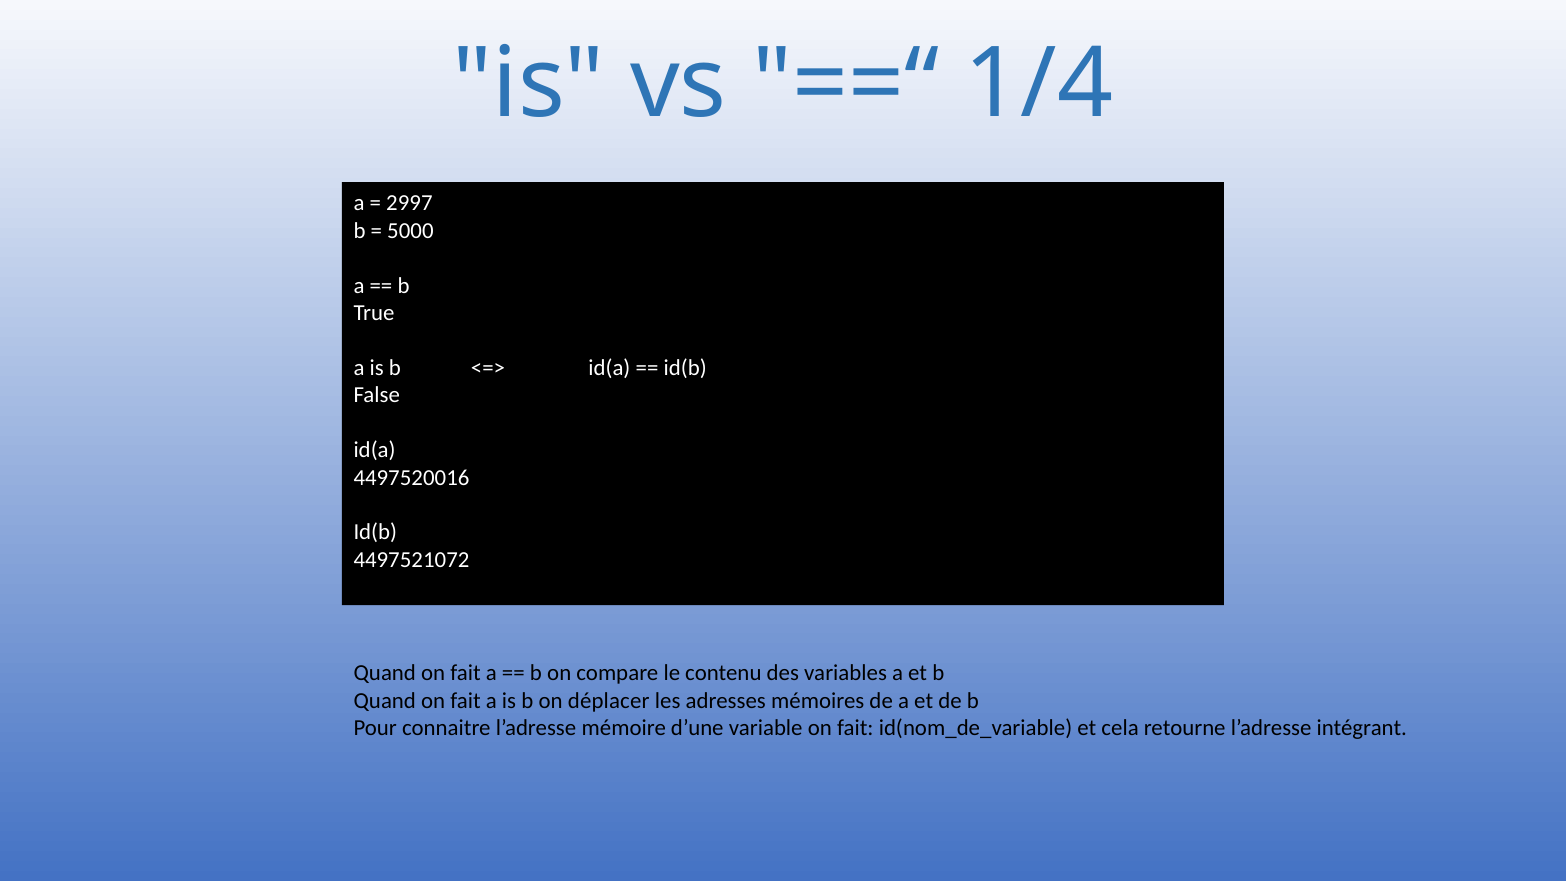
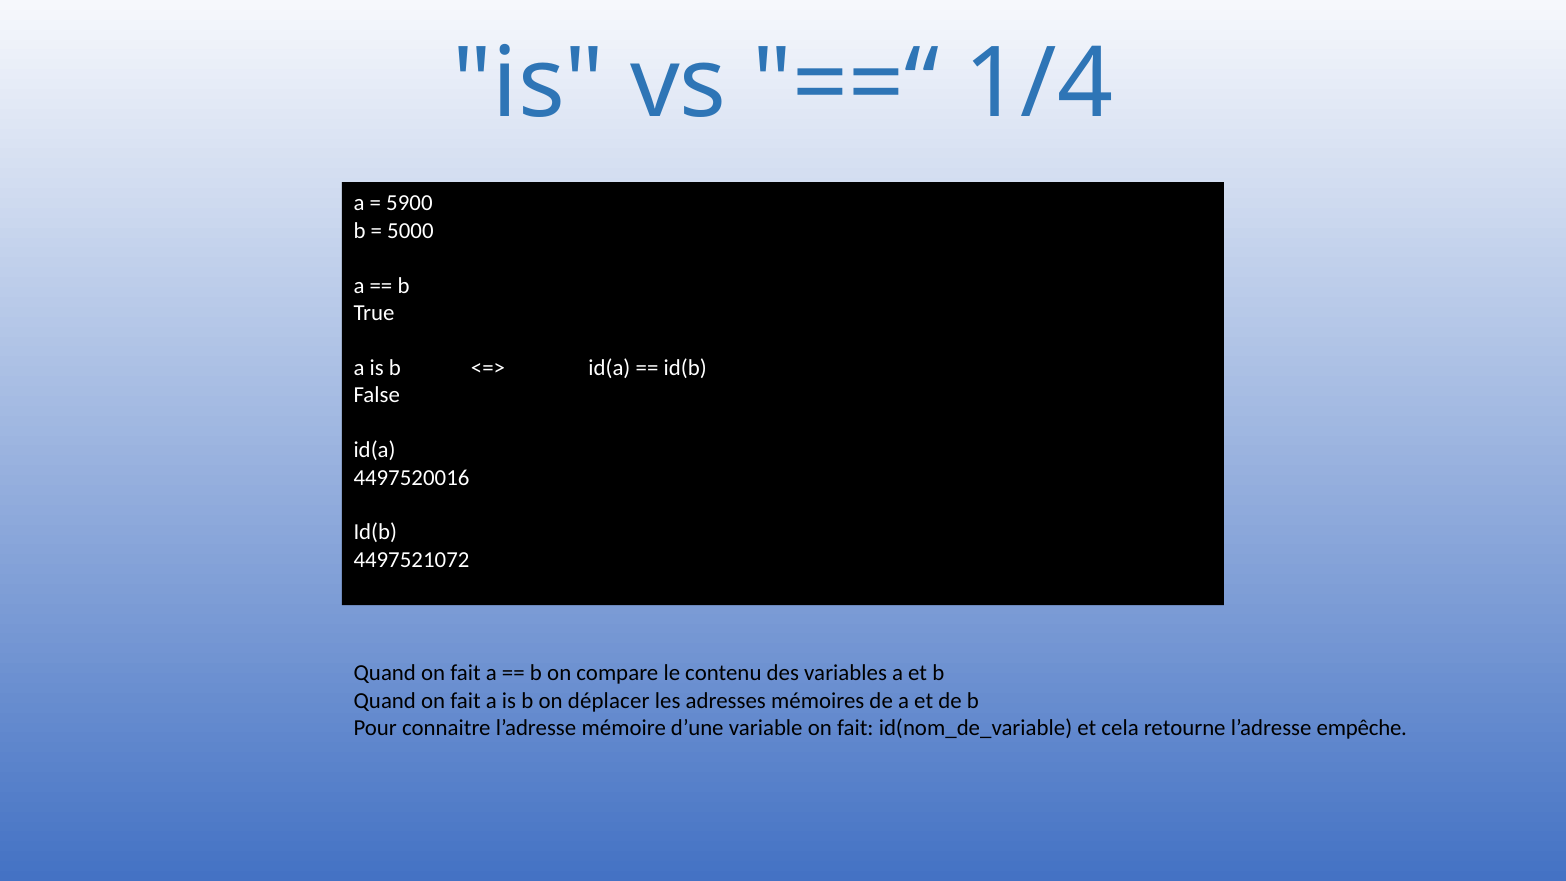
2997: 2997 -> 5900
intégrant: intégrant -> empêche
